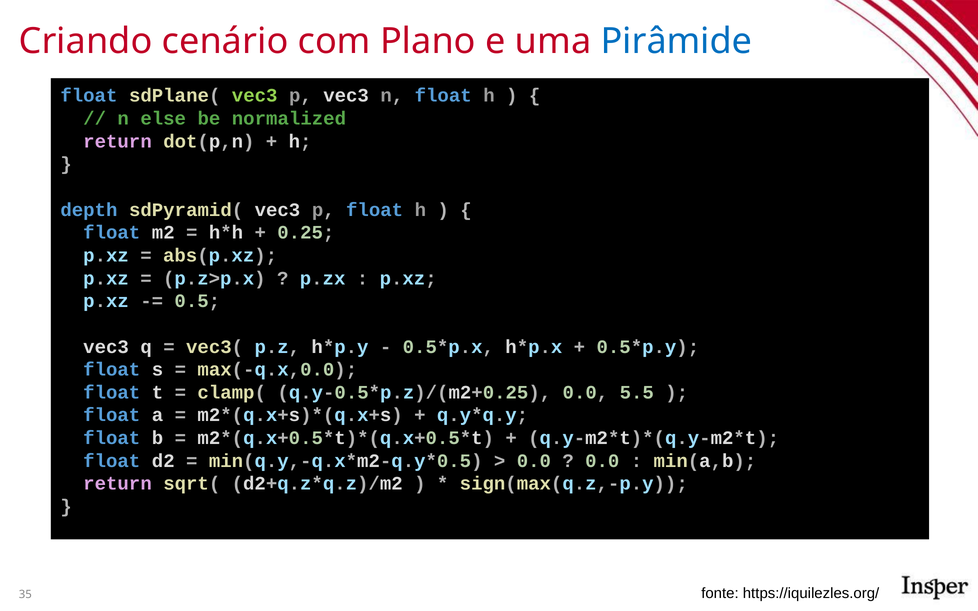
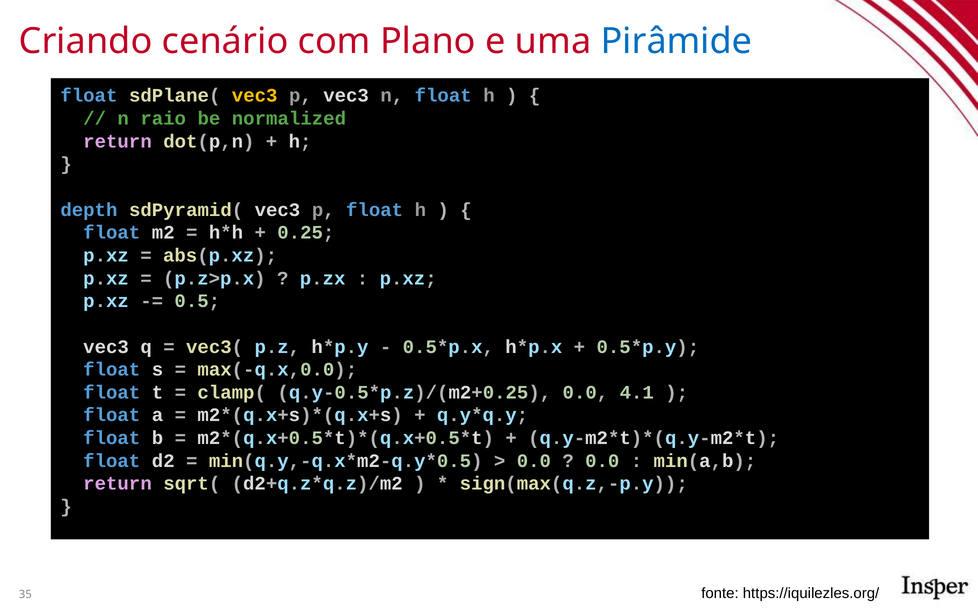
vec3 at (255, 96) colour: light green -> yellow
else: else -> raio
5.5: 5.5 -> 4.1
